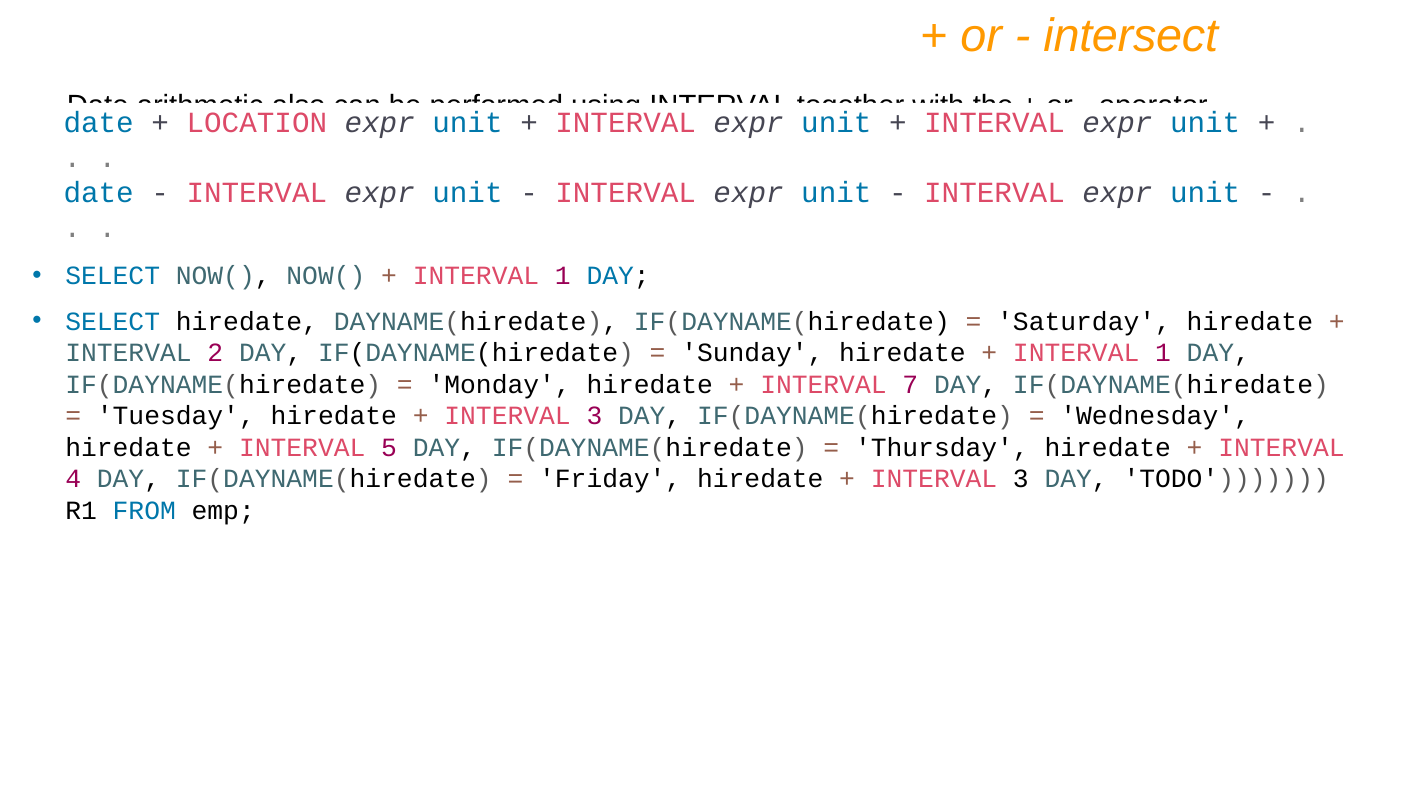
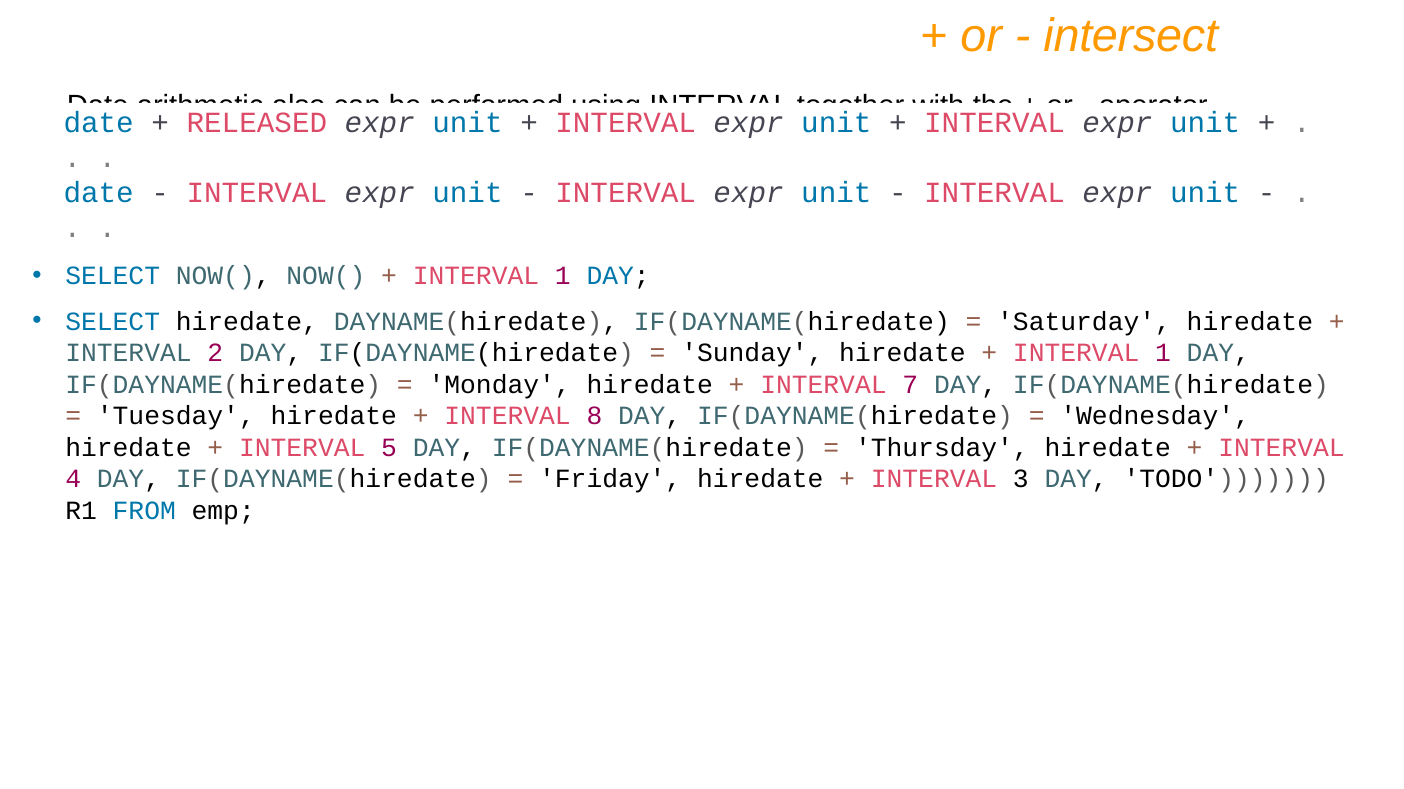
LOCATION: LOCATION -> RELEASED
3 at (594, 416): 3 -> 8
